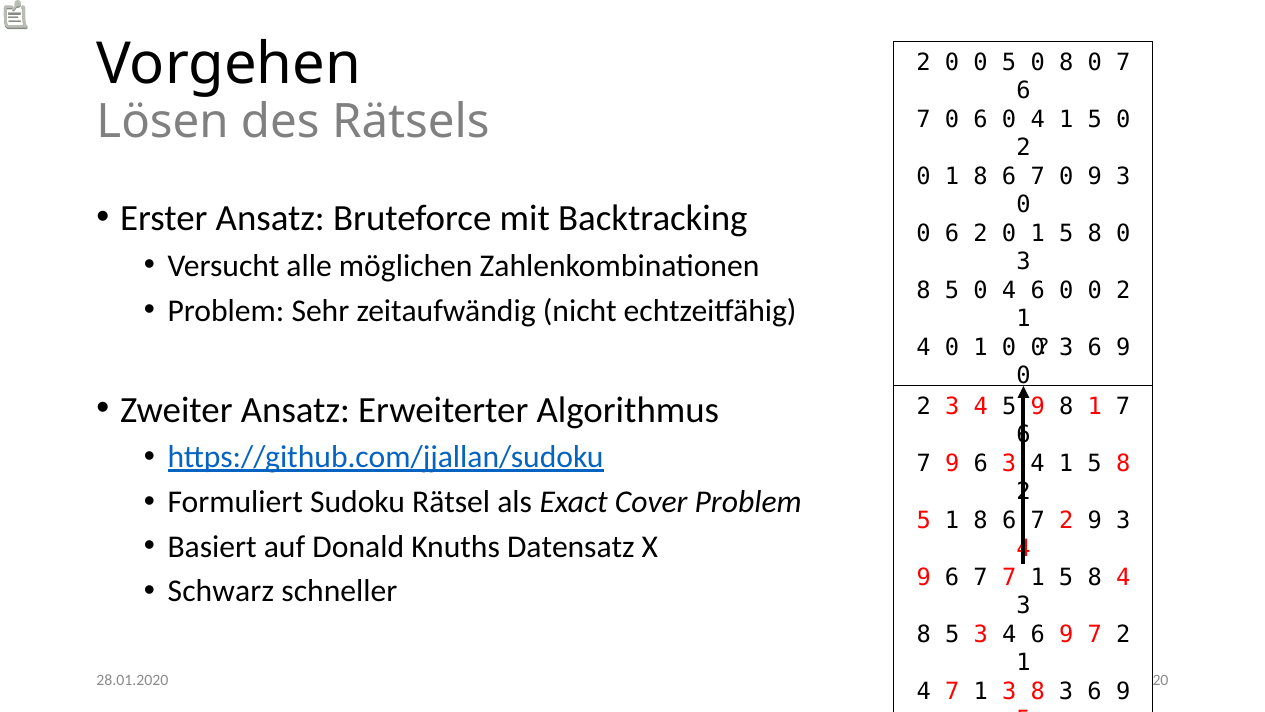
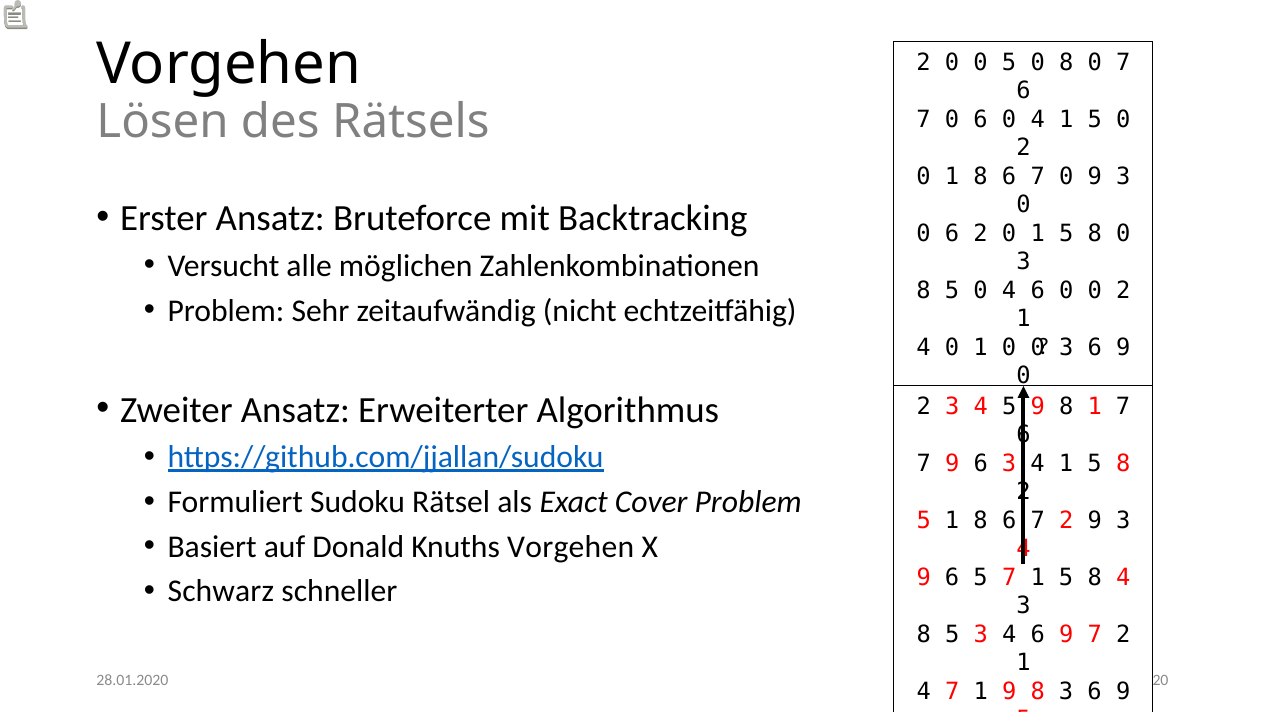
Knuths Datensatz: Datensatz -> Vorgehen
9 6 7: 7 -> 5
1 3: 3 -> 9
